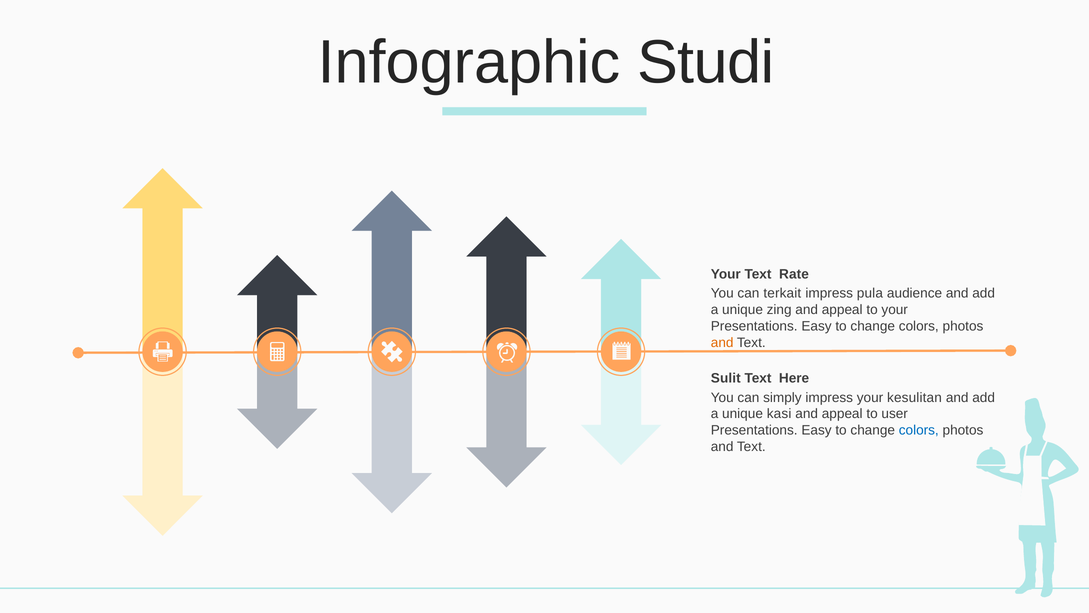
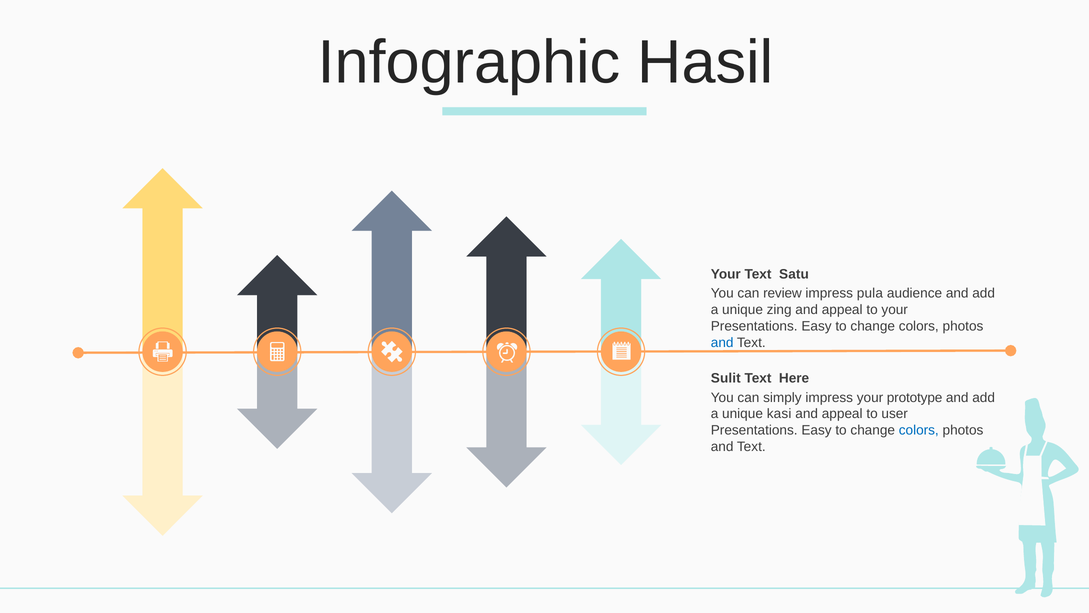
Studi: Studi -> Hasil
Rate: Rate -> Satu
terkait: terkait -> review
and at (722, 342) colour: orange -> blue
kesulitan: kesulitan -> prototype
